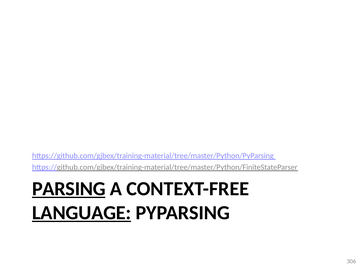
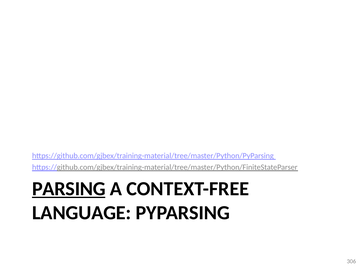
LANGUAGE underline: present -> none
